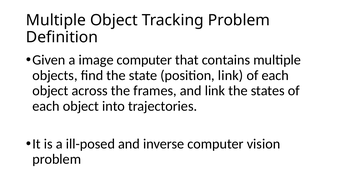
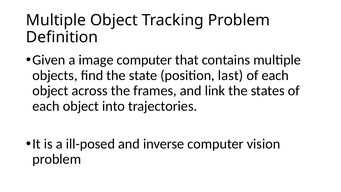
position link: link -> last
